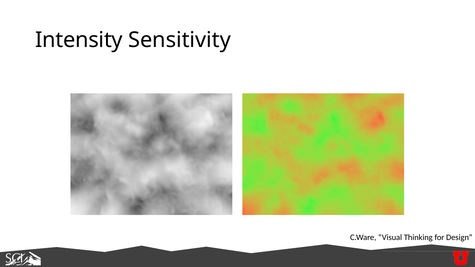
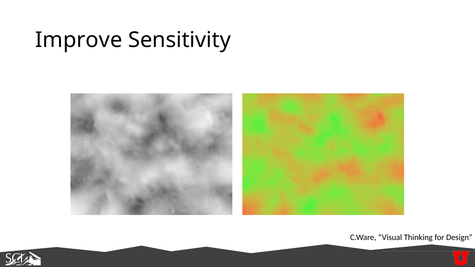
Intensity: Intensity -> Improve
